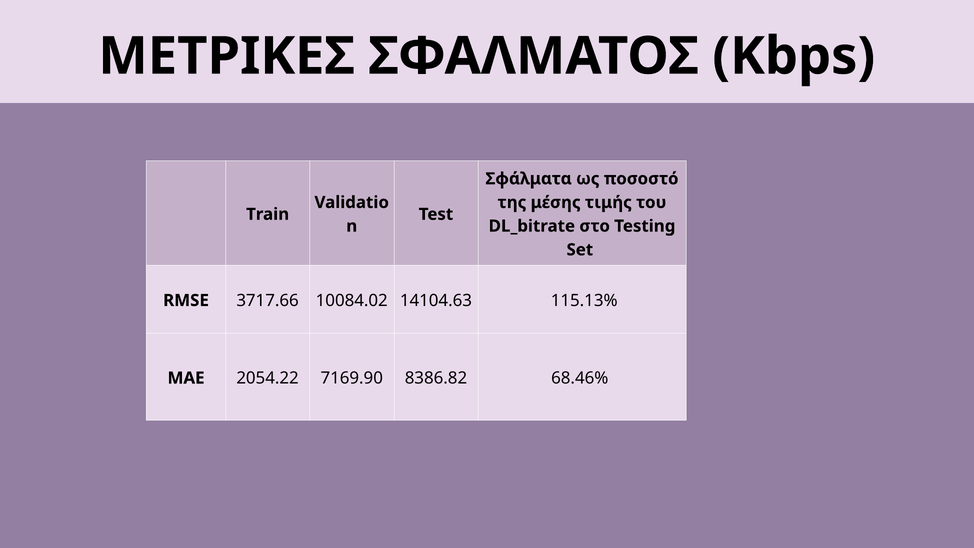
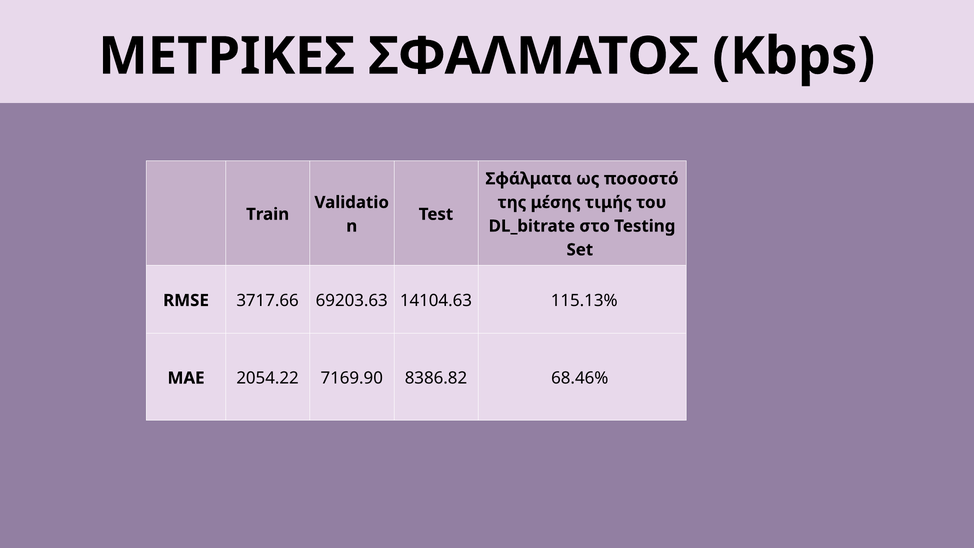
10084.02: 10084.02 -> 69203.63
